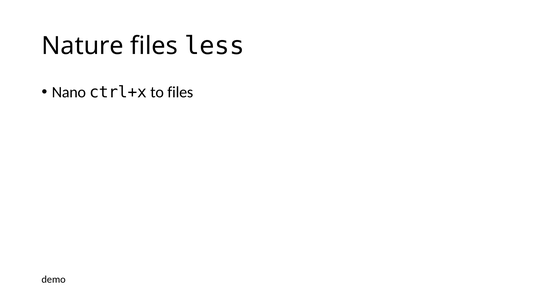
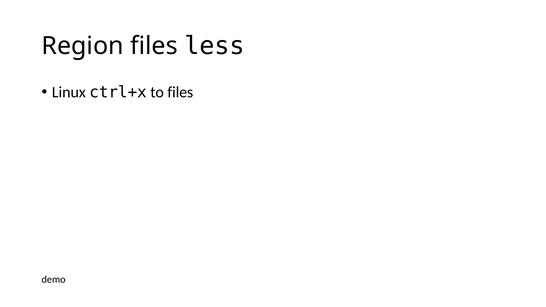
Nature: Nature -> Region
Nano: Nano -> Linux
